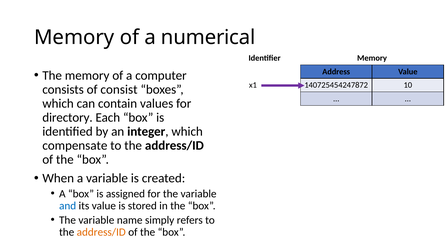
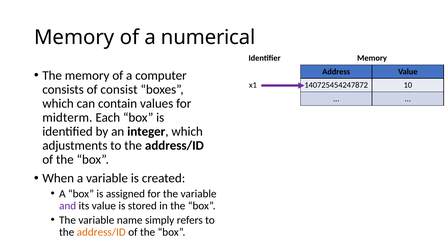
directory: directory -> midterm
compensate: compensate -> adjustments
and colour: blue -> purple
